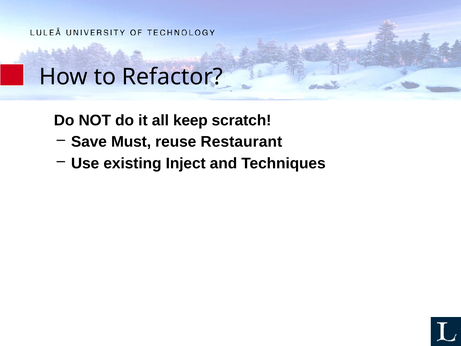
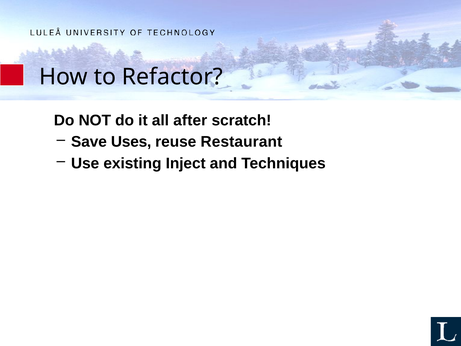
keep: keep -> after
Must: Must -> Uses
